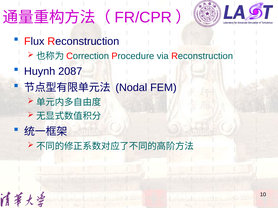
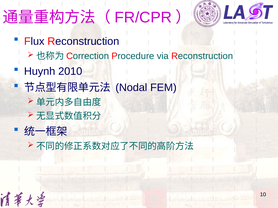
2087: 2087 -> 2010
